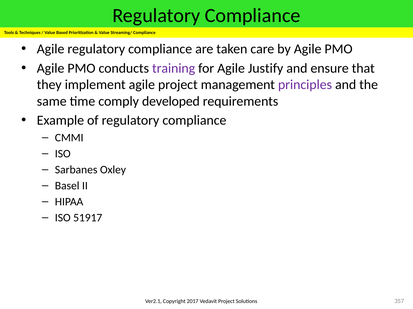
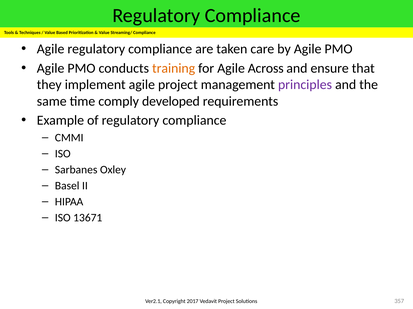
training colour: purple -> orange
Justify: Justify -> Across
51917: 51917 -> 13671
